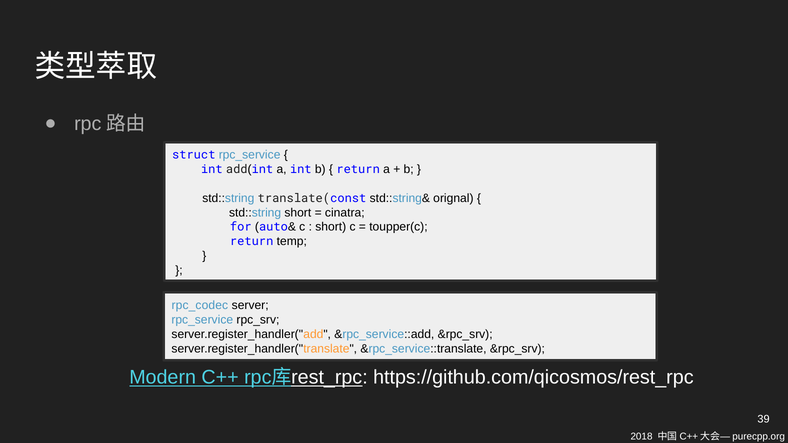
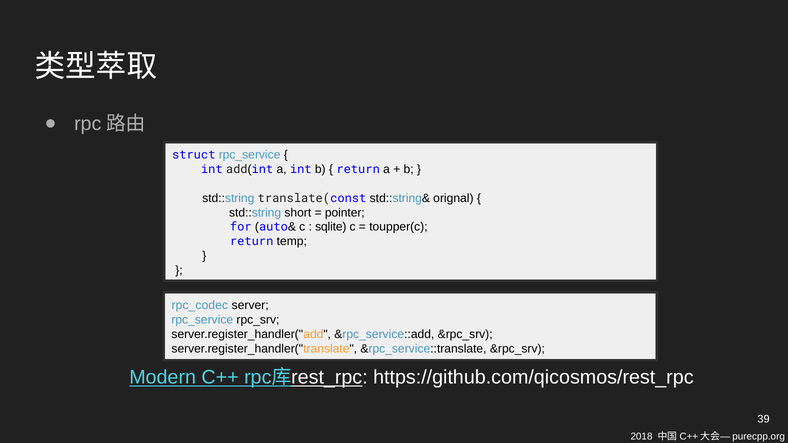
cinatra: cinatra -> pointer
short at (331, 227): short -> sqlite
